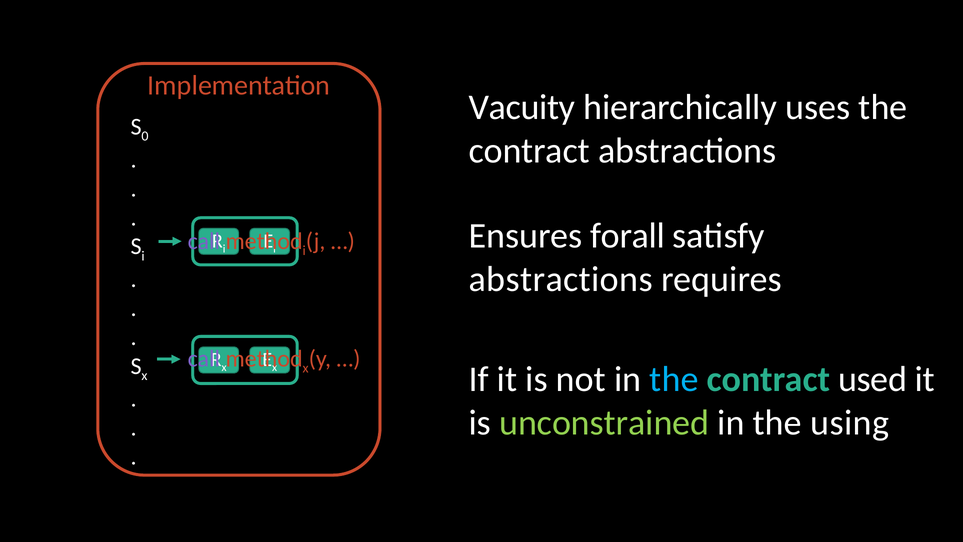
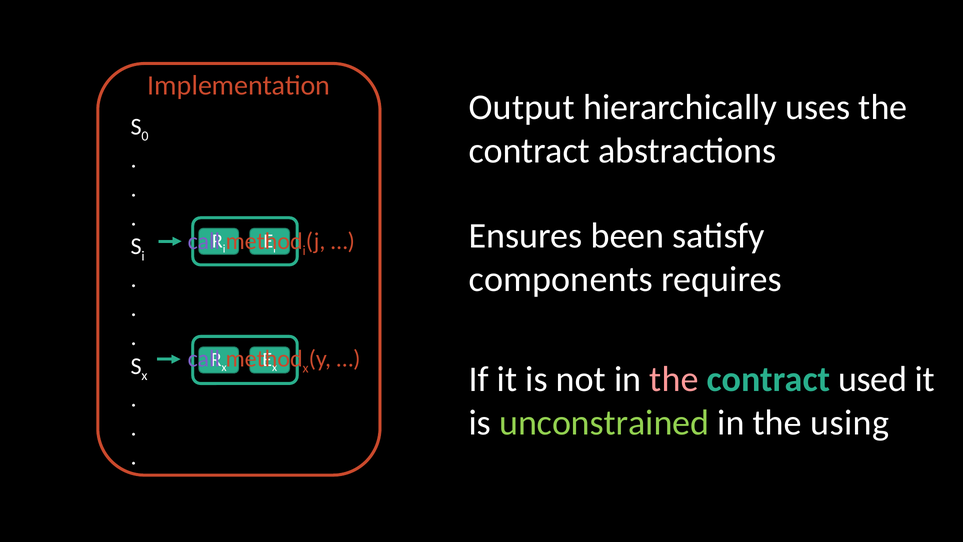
Vacuity: Vacuity -> Output
forall: forall -> been
abstractions at (561, 279): abstractions -> components
the at (674, 379) colour: light blue -> pink
